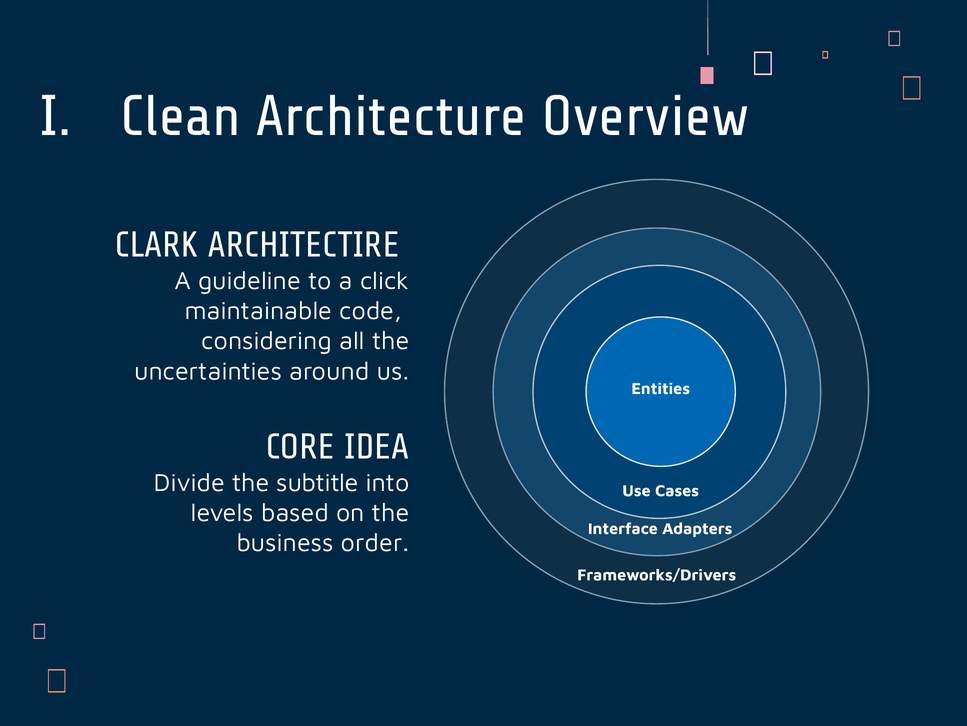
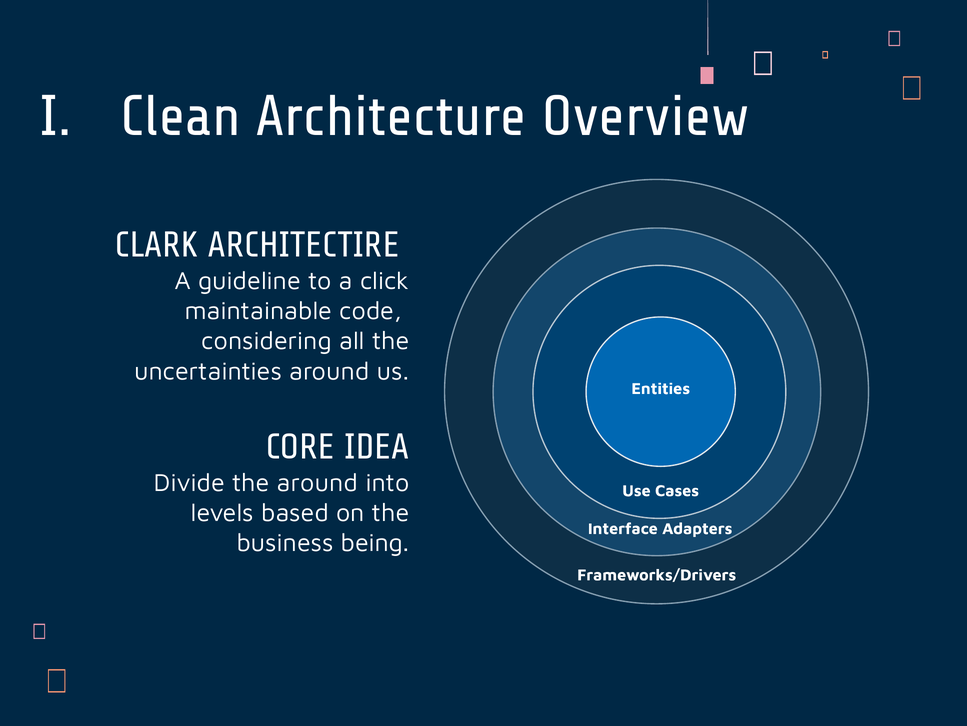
the subtitle: subtitle -> around
order: order -> being
